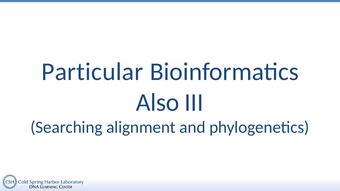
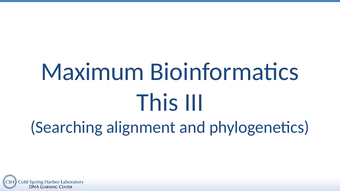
Particular: Particular -> Maximum
Also: Also -> This
